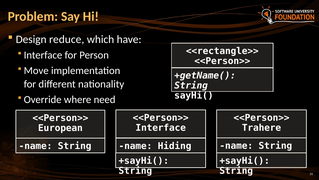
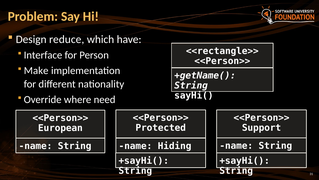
Move: Move -> Make
Interface at (161, 127): Interface -> Protected
Trahere: Trahere -> Support
